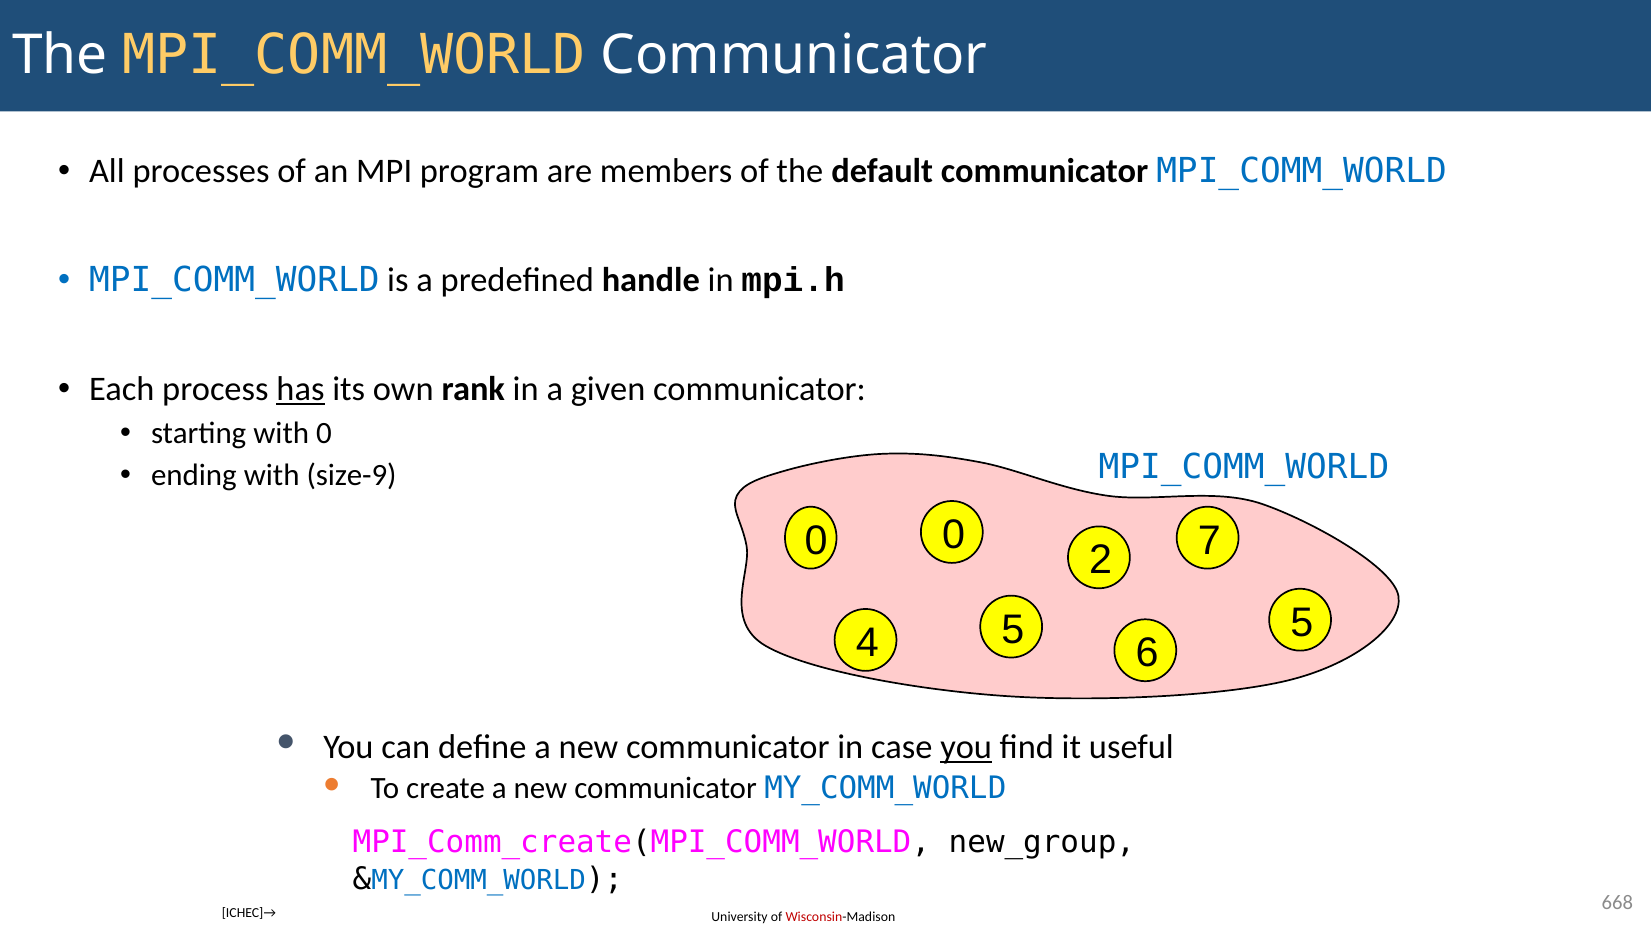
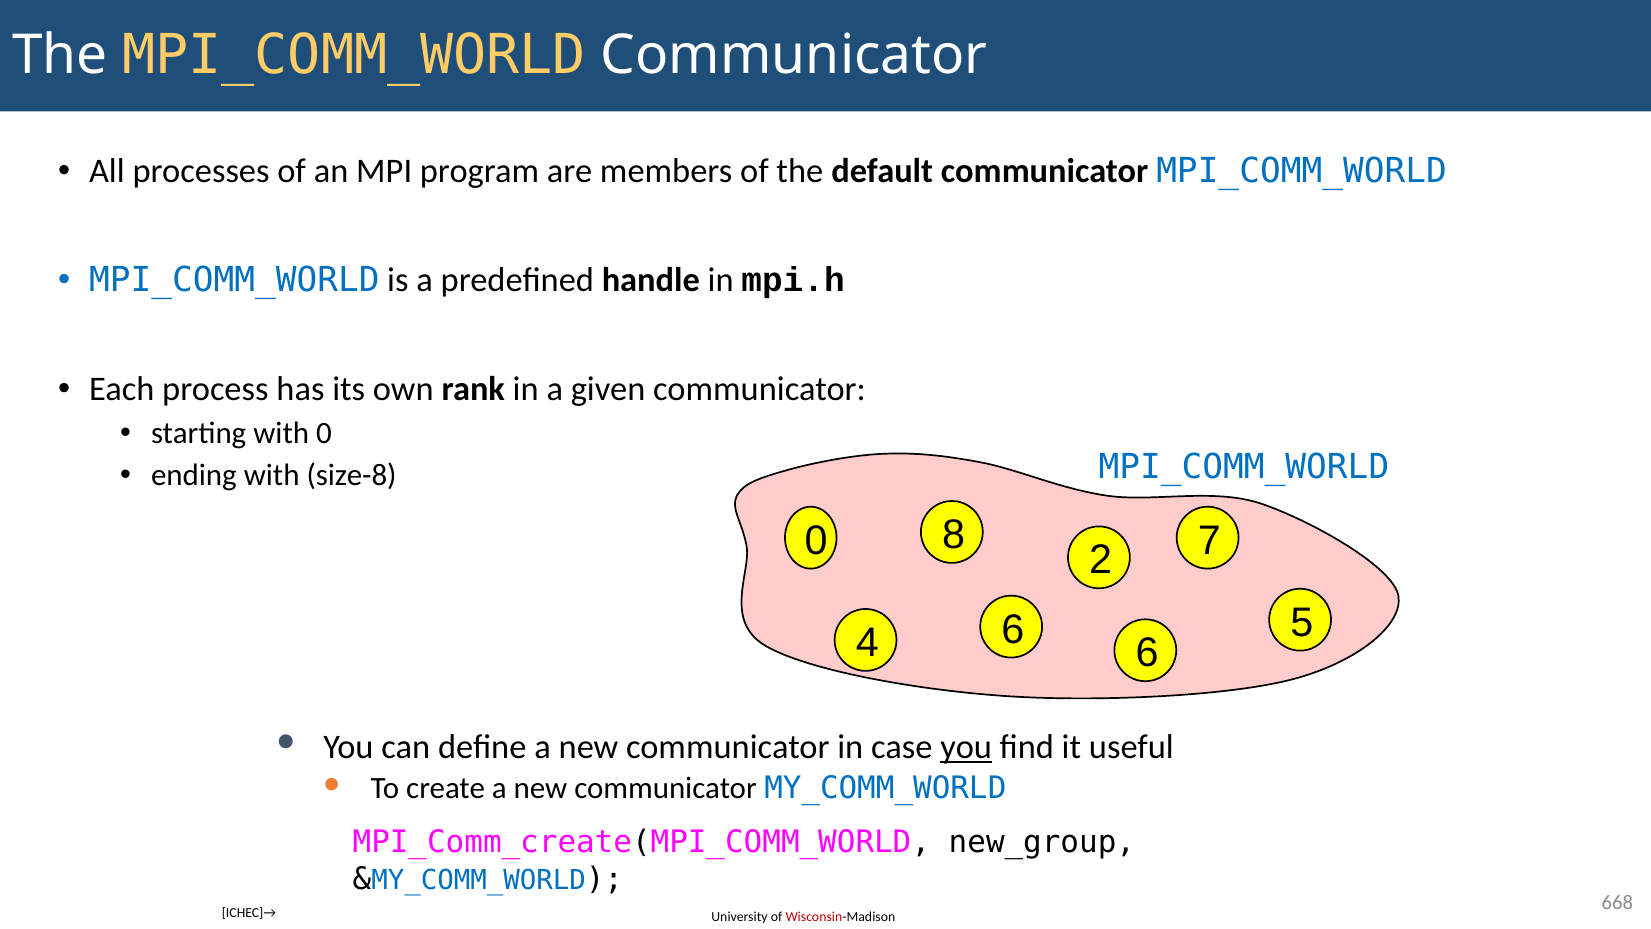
has underline: present -> none
size-9: size-9 -> size-8
0 0: 0 -> 8
4 5: 5 -> 6
